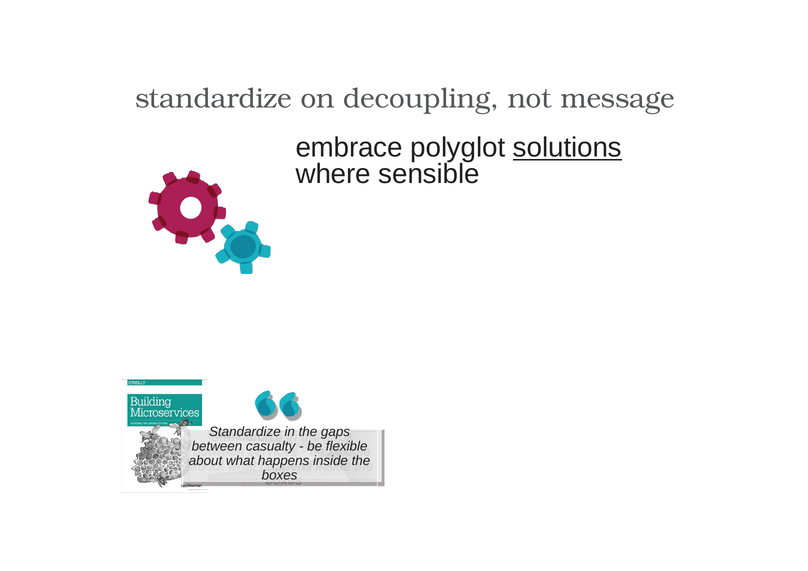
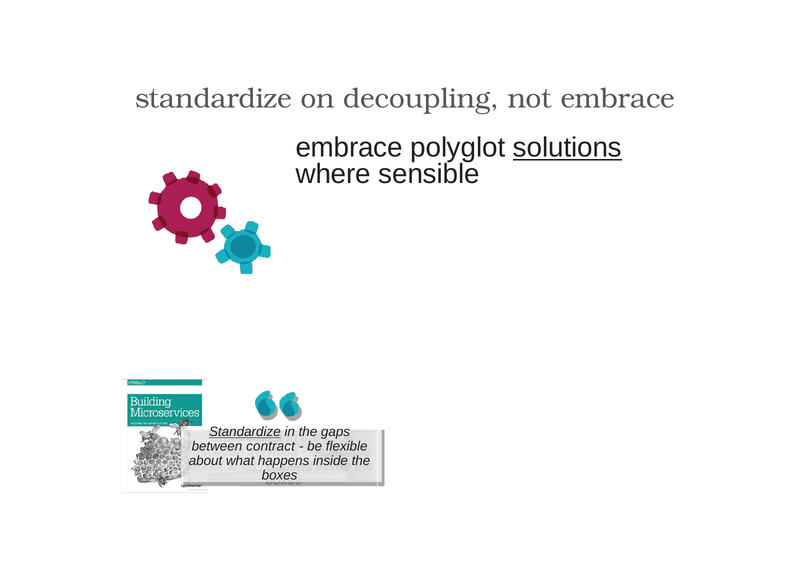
not message: message -> embrace
Standardize at (245, 432) underline: none -> present
casualty: casualty -> contract
